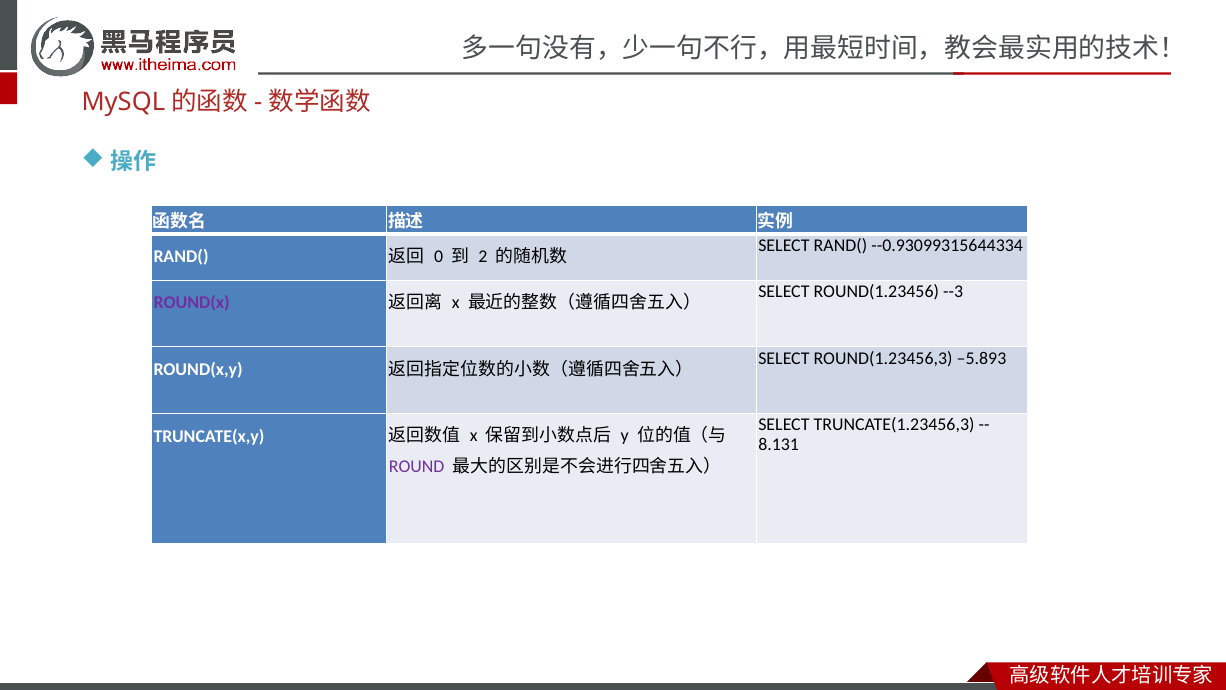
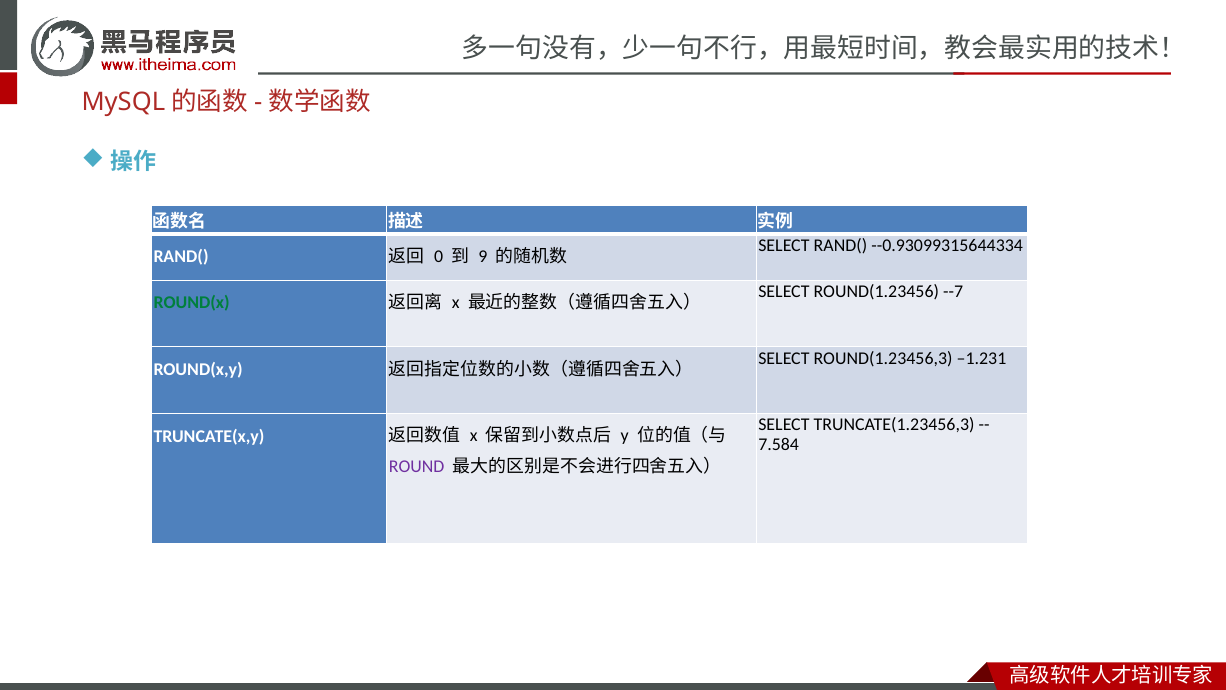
2: 2 -> 9
--3: --3 -> --7
ROUND(x colour: purple -> green
–5.893: –5.893 -> –1.231
8.131: 8.131 -> 7.584
